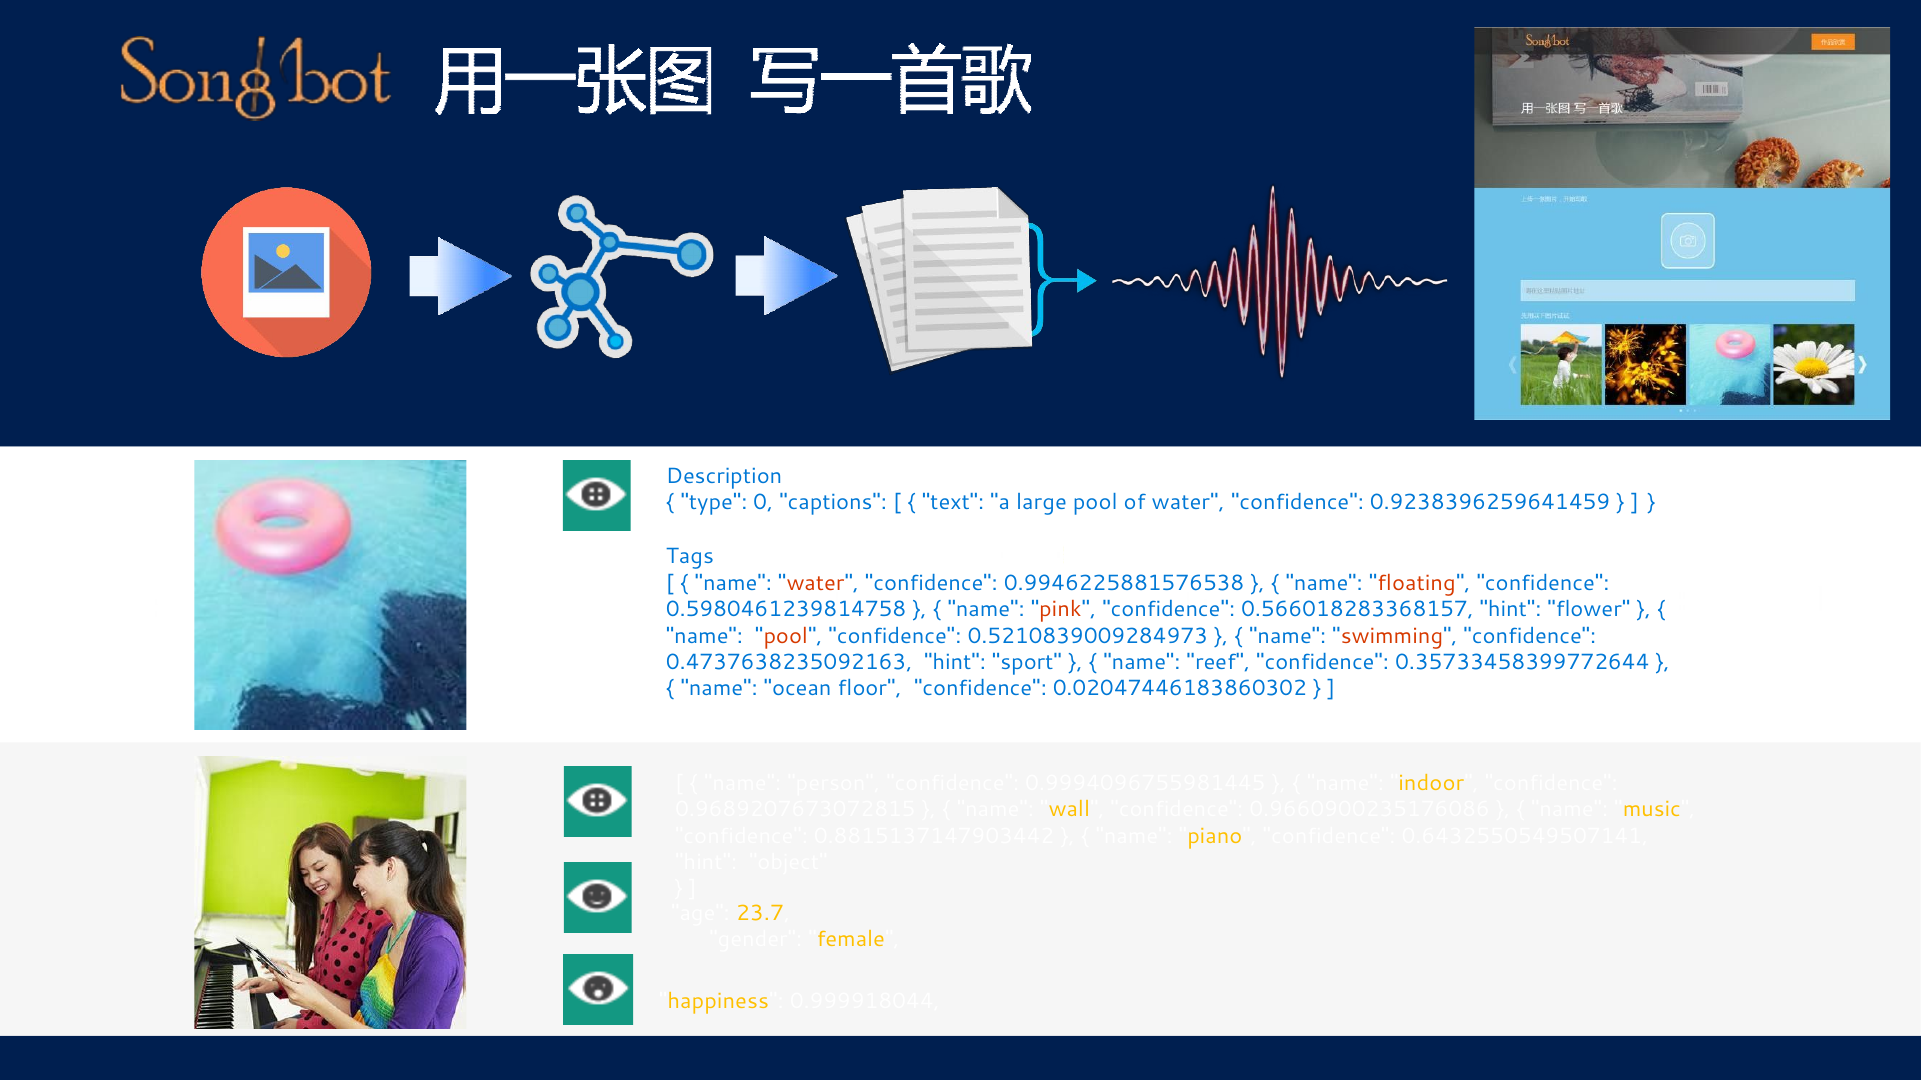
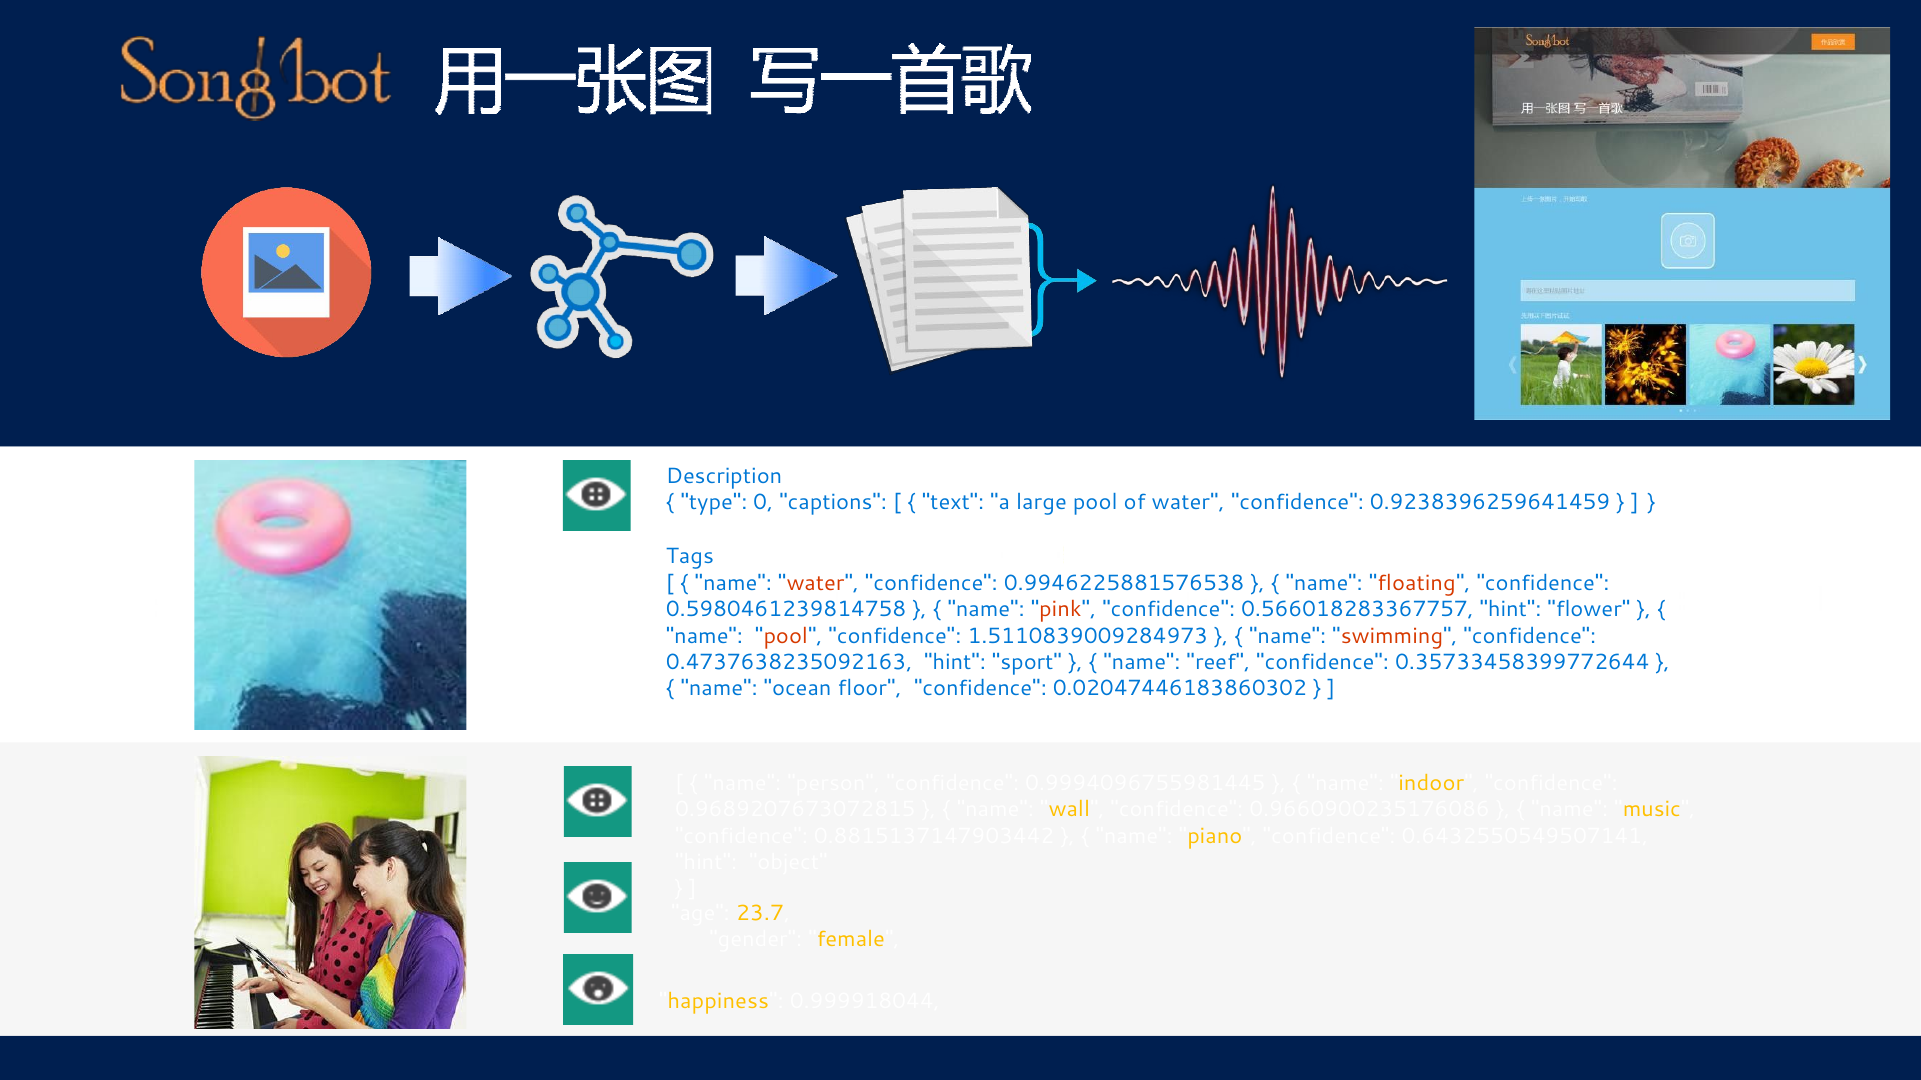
0.566018283368157: 0.566018283368157 -> 0.566018283367757
0.5210839009284973: 0.5210839009284973 -> 1.5110839009284973
